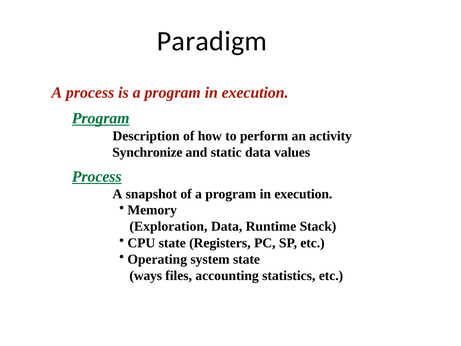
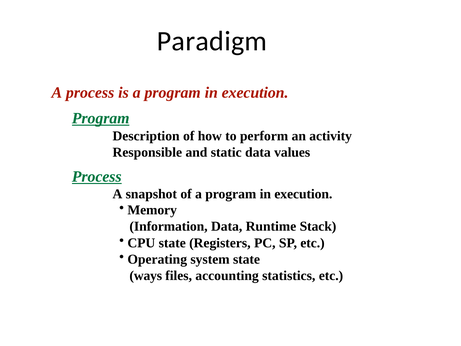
Synchronize: Synchronize -> Responsible
Exploration: Exploration -> Information
